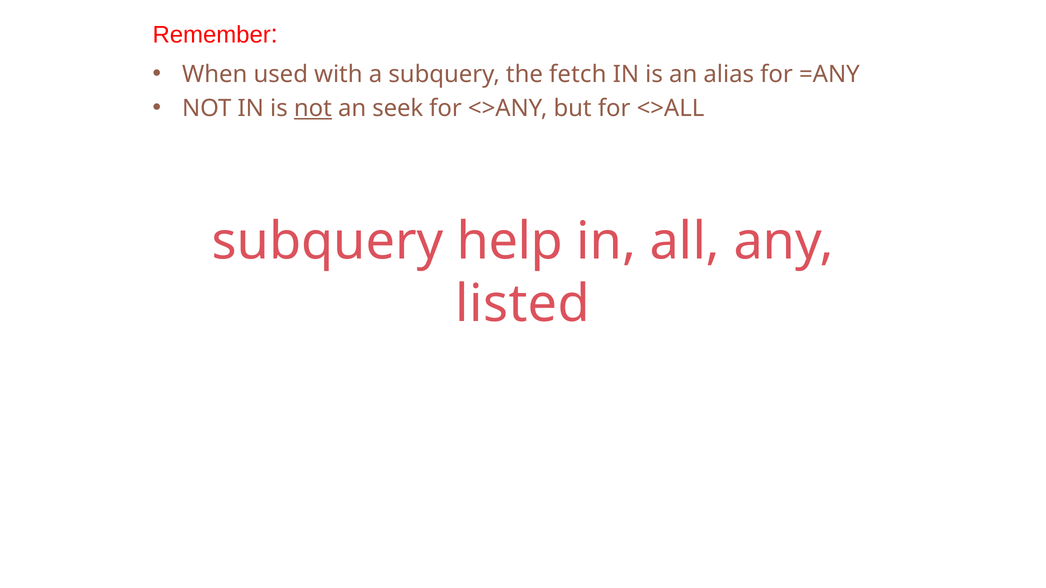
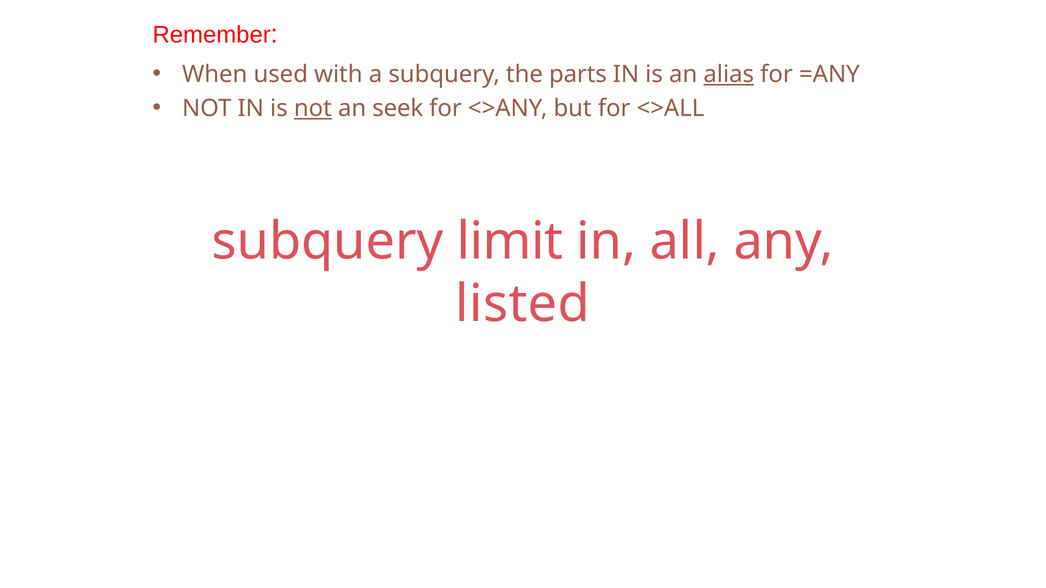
fetch: fetch -> parts
alias underline: none -> present
help: help -> limit
